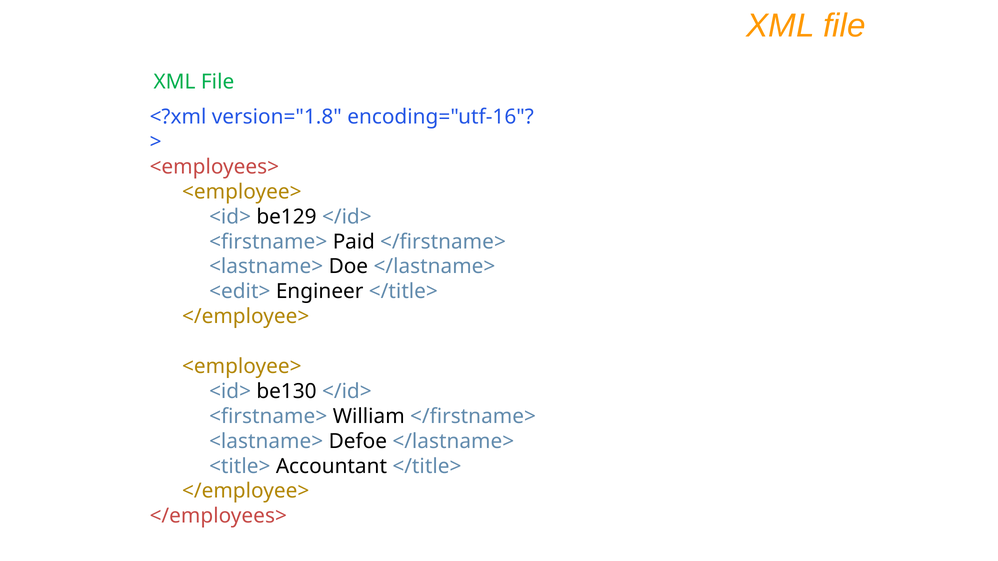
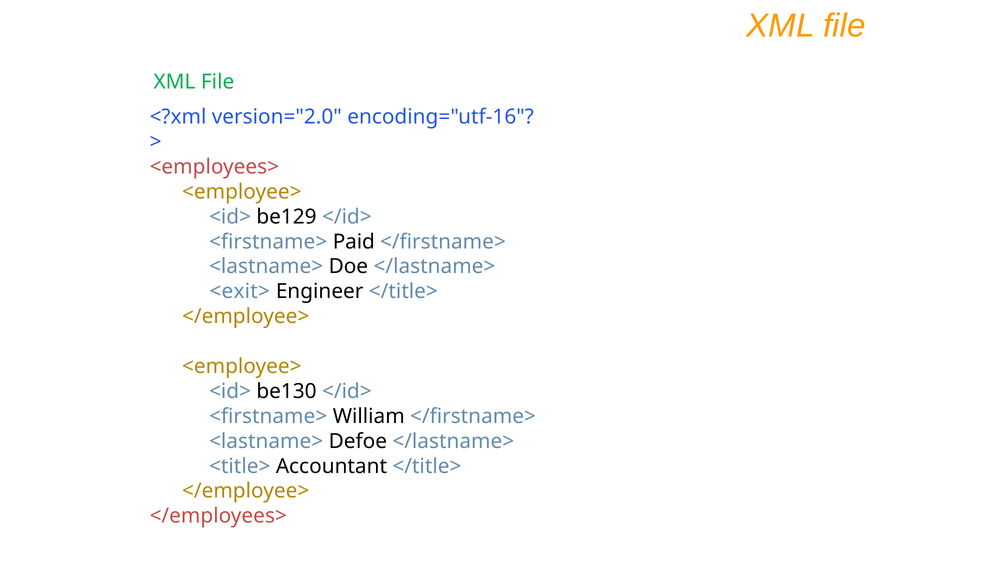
version="1.8: version="1.8 -> version="2.0
<edit>: <edit> -> <exit>
